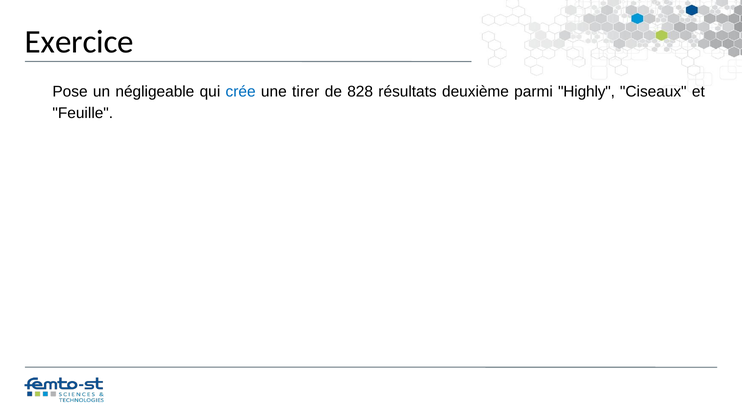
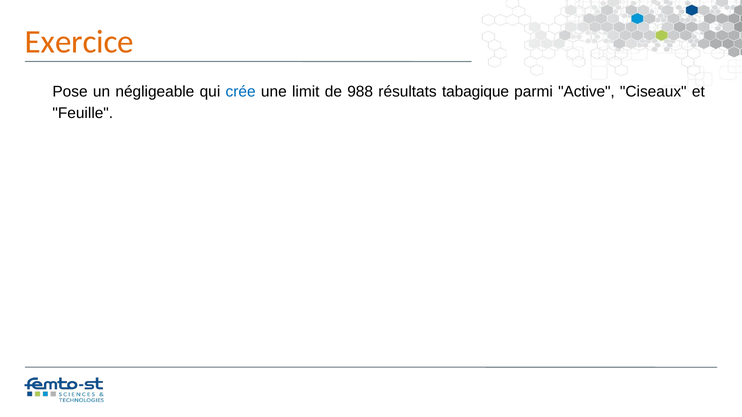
Exercice colour: black -> orange
tirer: tirer -> limit
828: 828 -> 988
deuxième: deuxième -> tabagique
Highly: Highly -> Active
